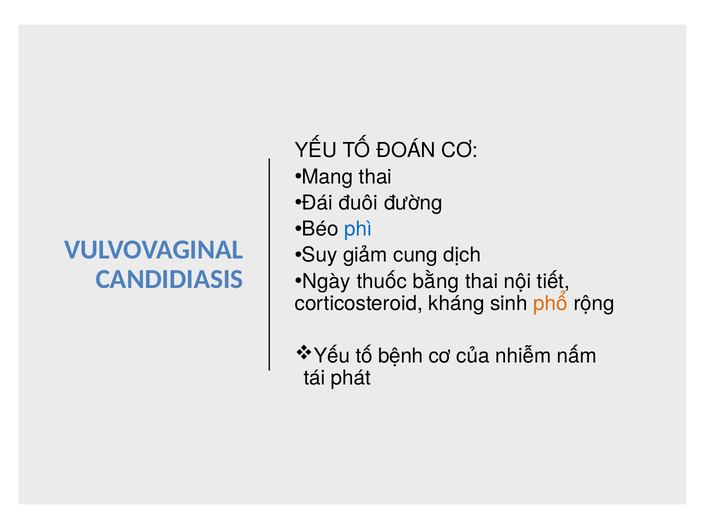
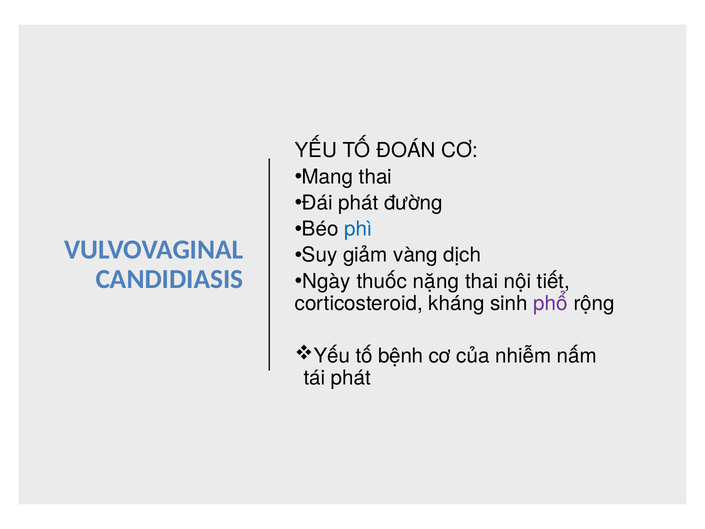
Đái đuôi: đuôi -> phát
cung: cung -> vàng
bằng: bằng -> nặng
phổ colour: orange -> purple
